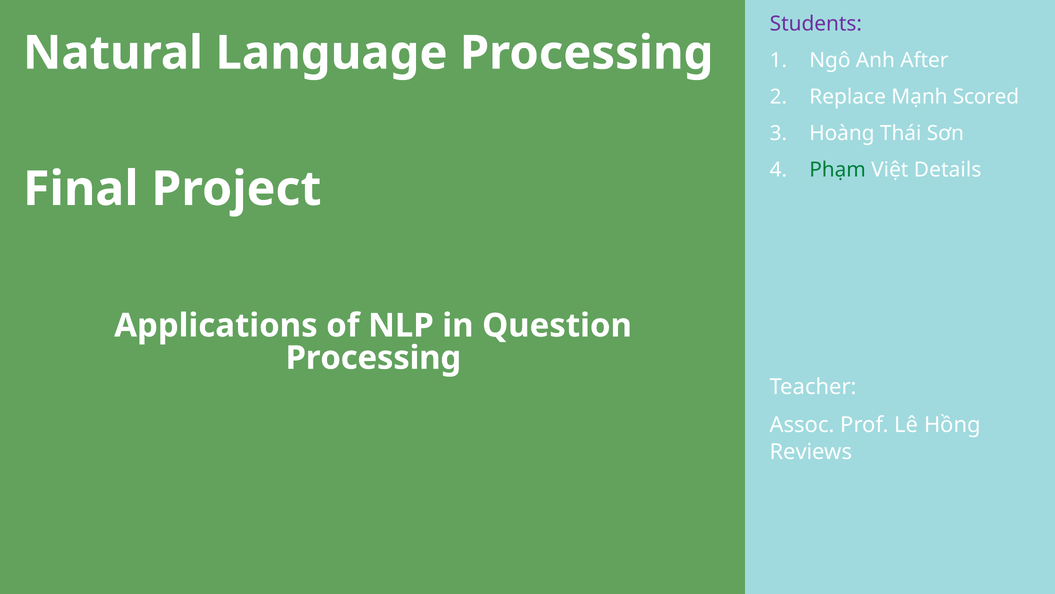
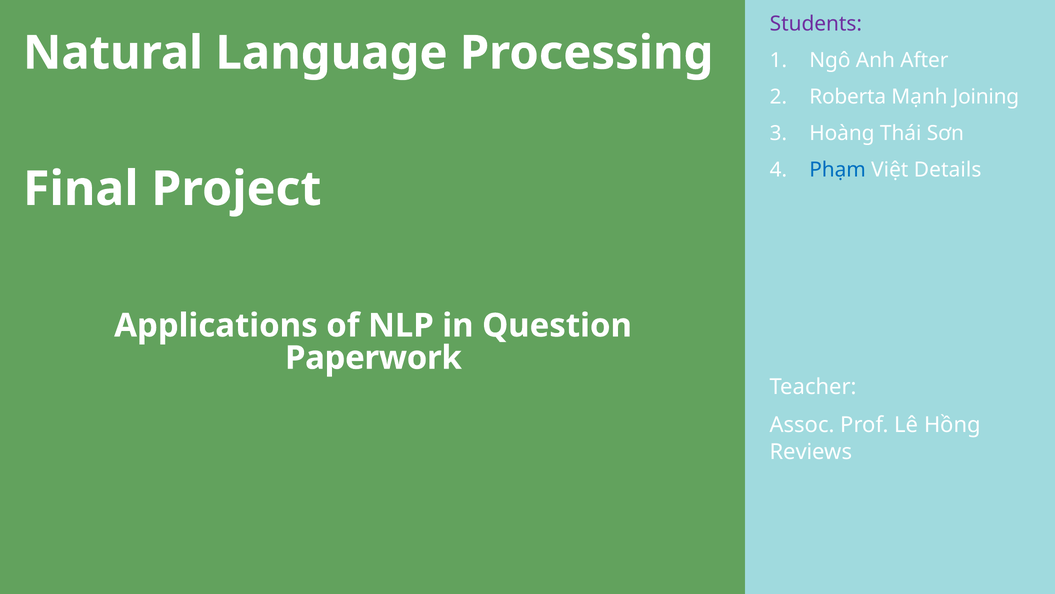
Replace: Replace -> Roberta
Scored: Scored -> Joining
Phạm colour: green -> blue
Processing at (373, 358): Processing -> Paperwork
